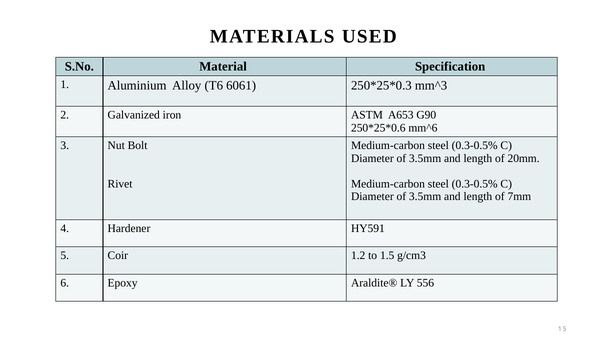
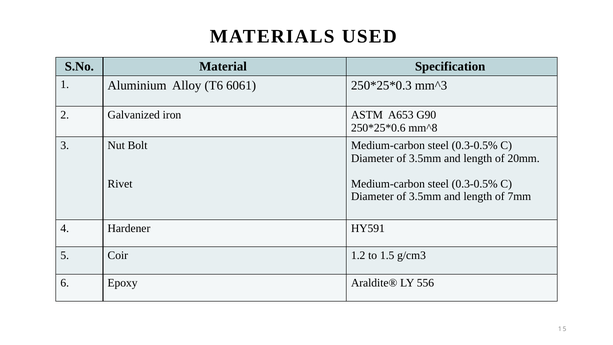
mm^6: mm^6 -> mm^8
